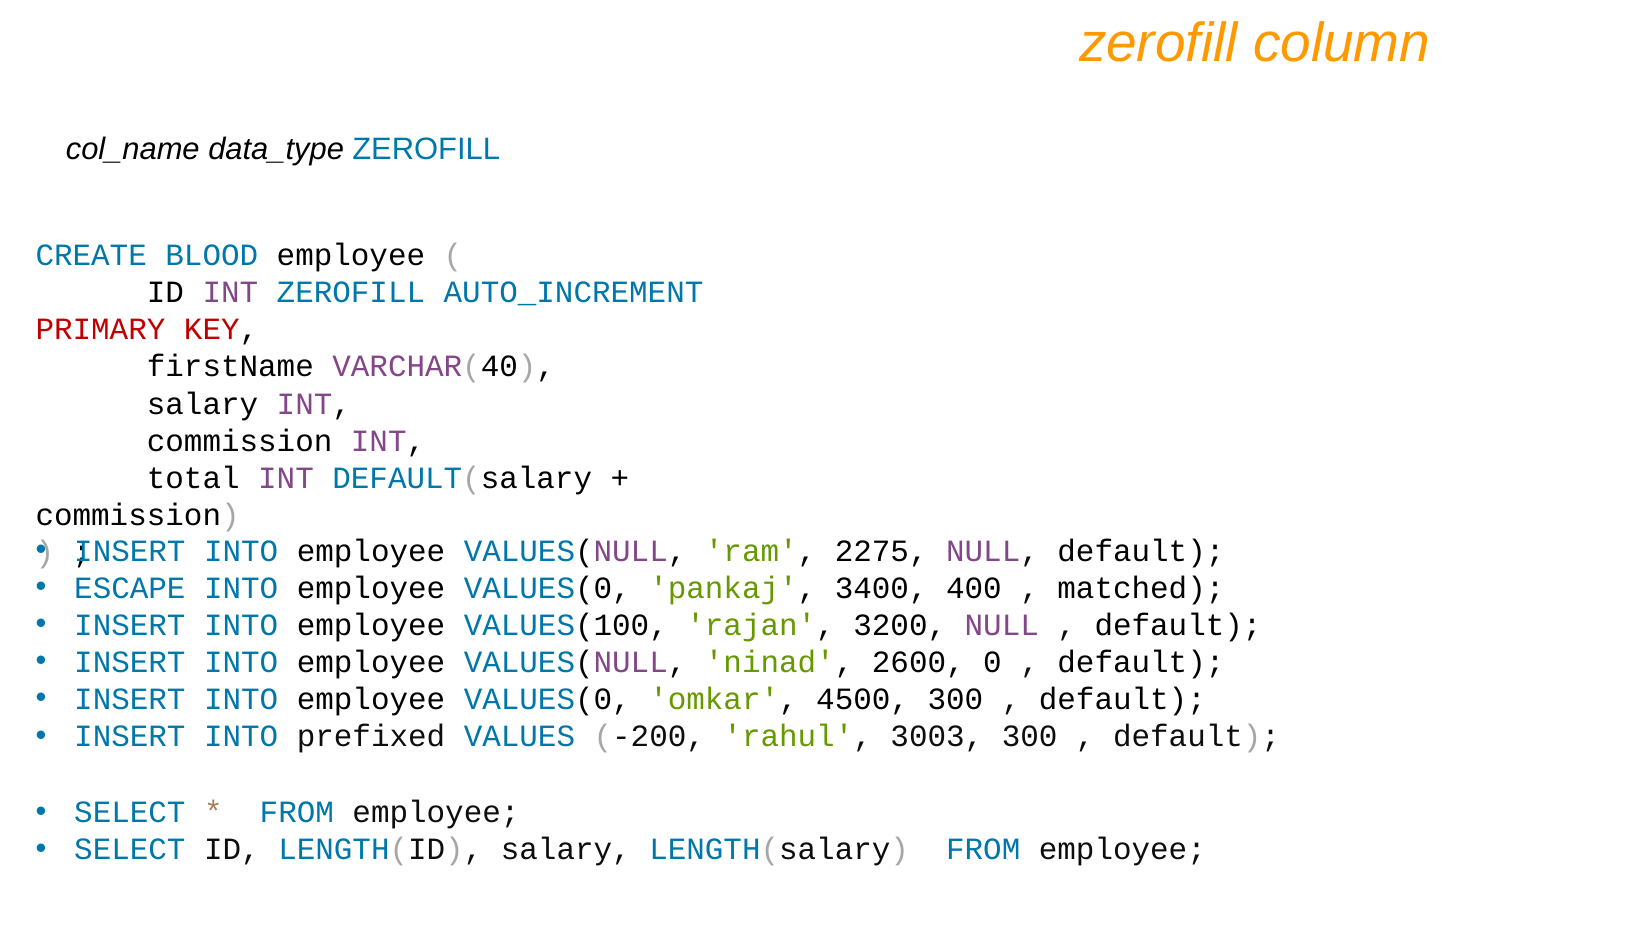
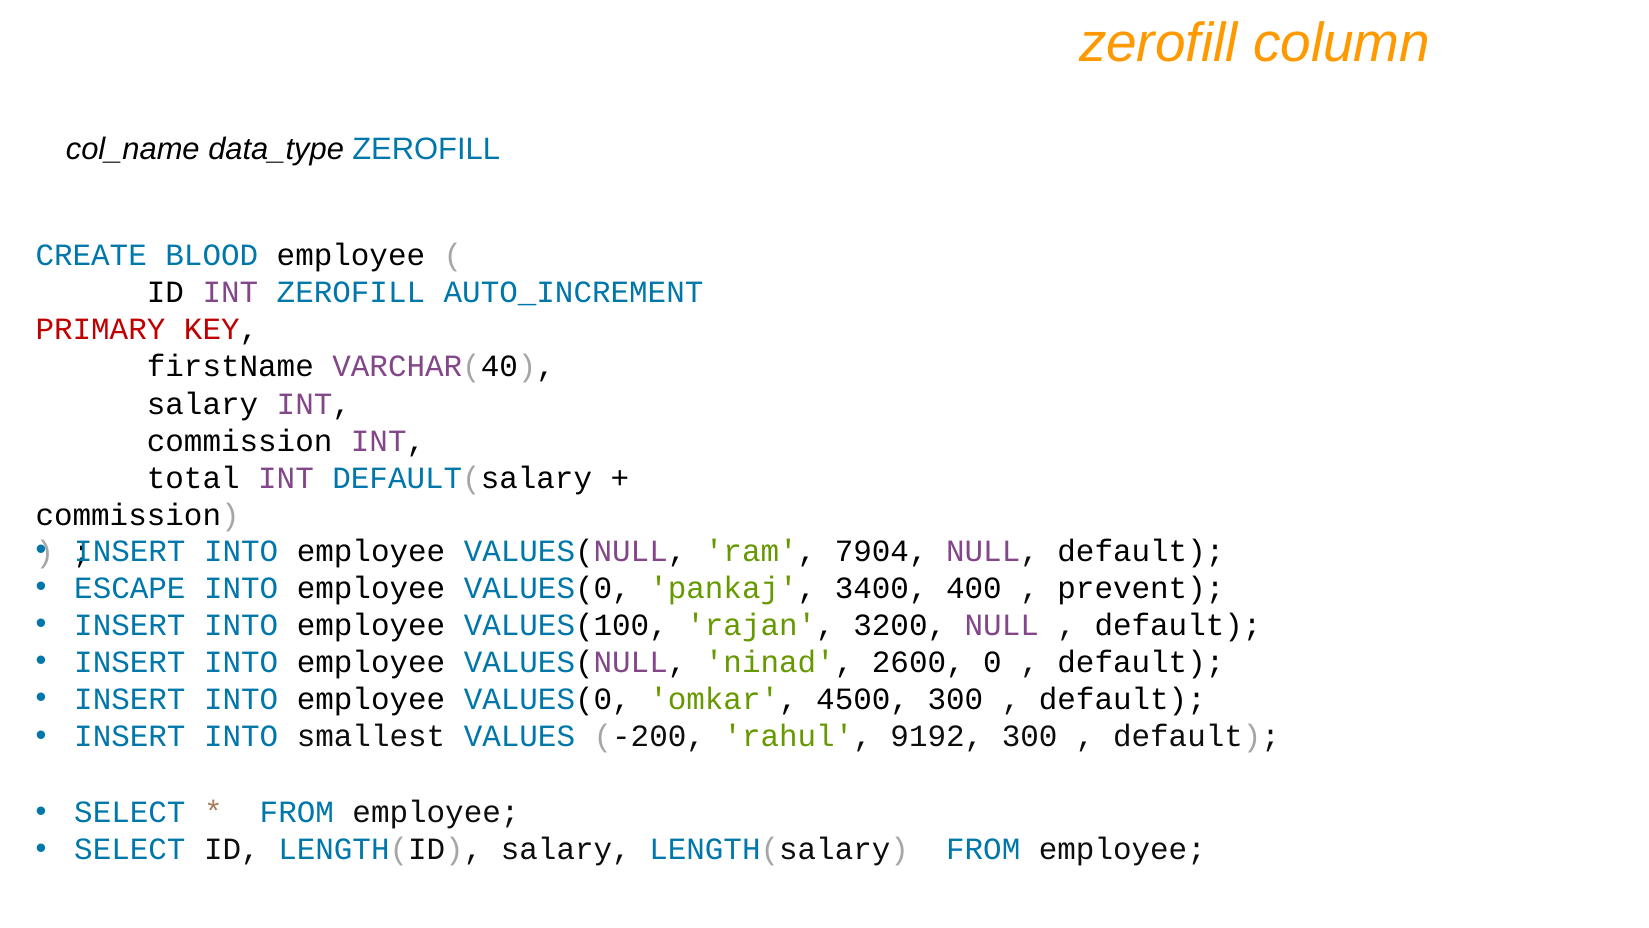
2275: 2275 -> 7904
matched: matched -> prevent
prefixed: prefixed -> smallest
3003: 3003 -> 9192
